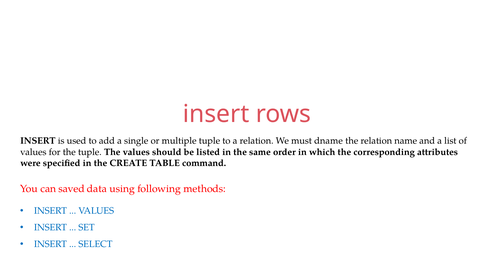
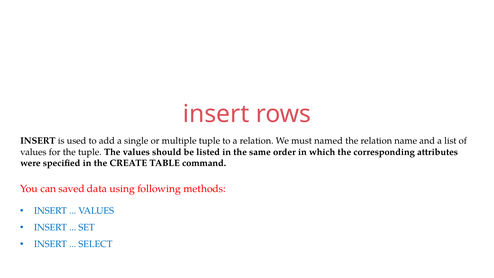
dname: dname -> named
